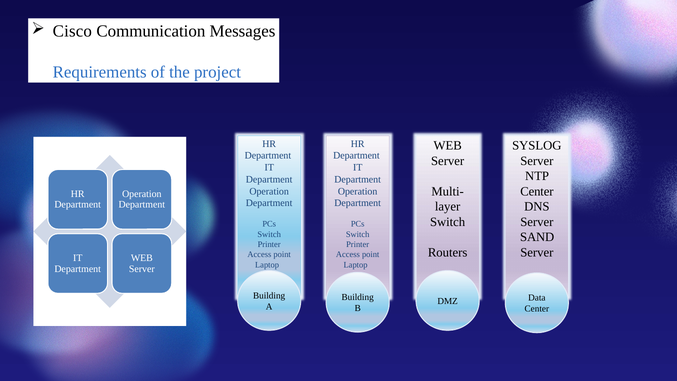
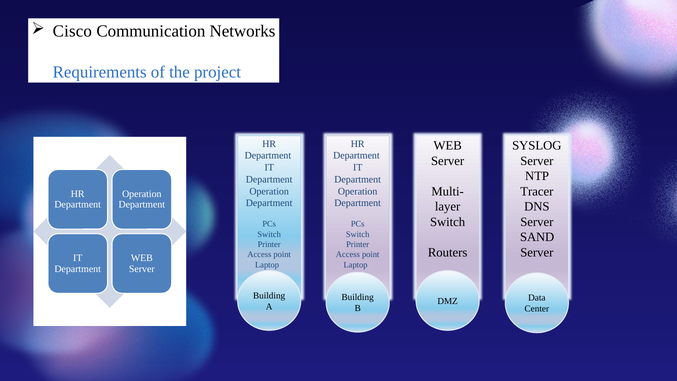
Messages: Messages -> Networks
Center at (537, 191): Center -> Tracer
